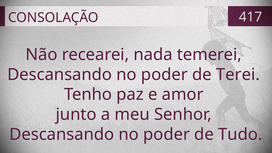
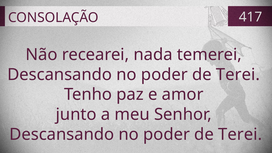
Tudo at (240, 134): Tudo -> Terei
